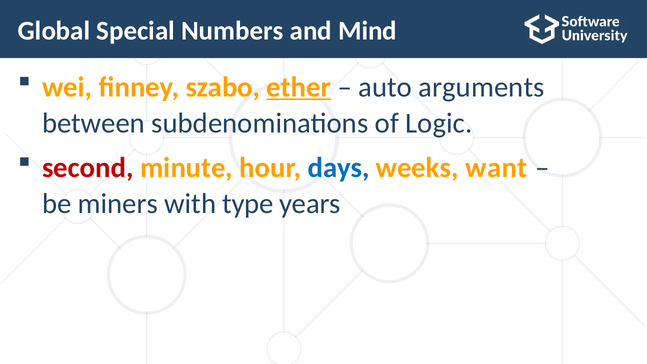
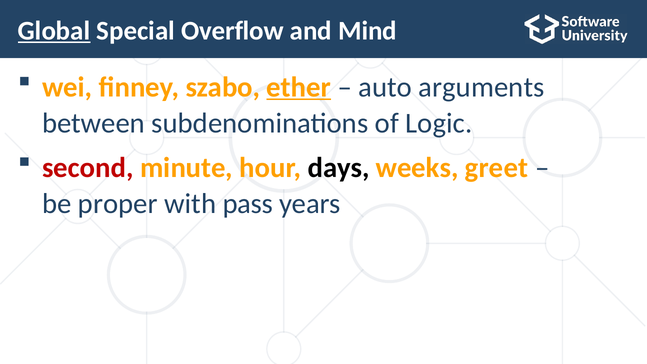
Global underline: none -> present
Numbers: Numbers -> Overflow
days colour: blue -> black
want: want -> greet
miners: miners -> proper
type: type -> pass
